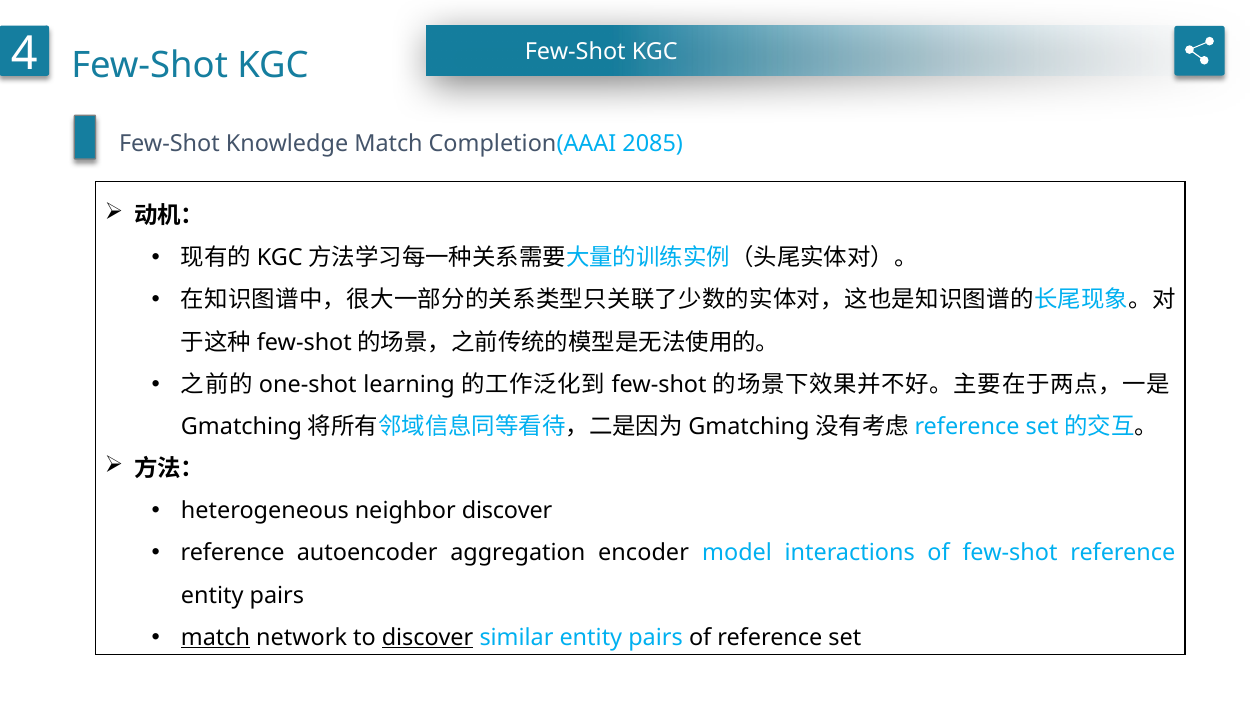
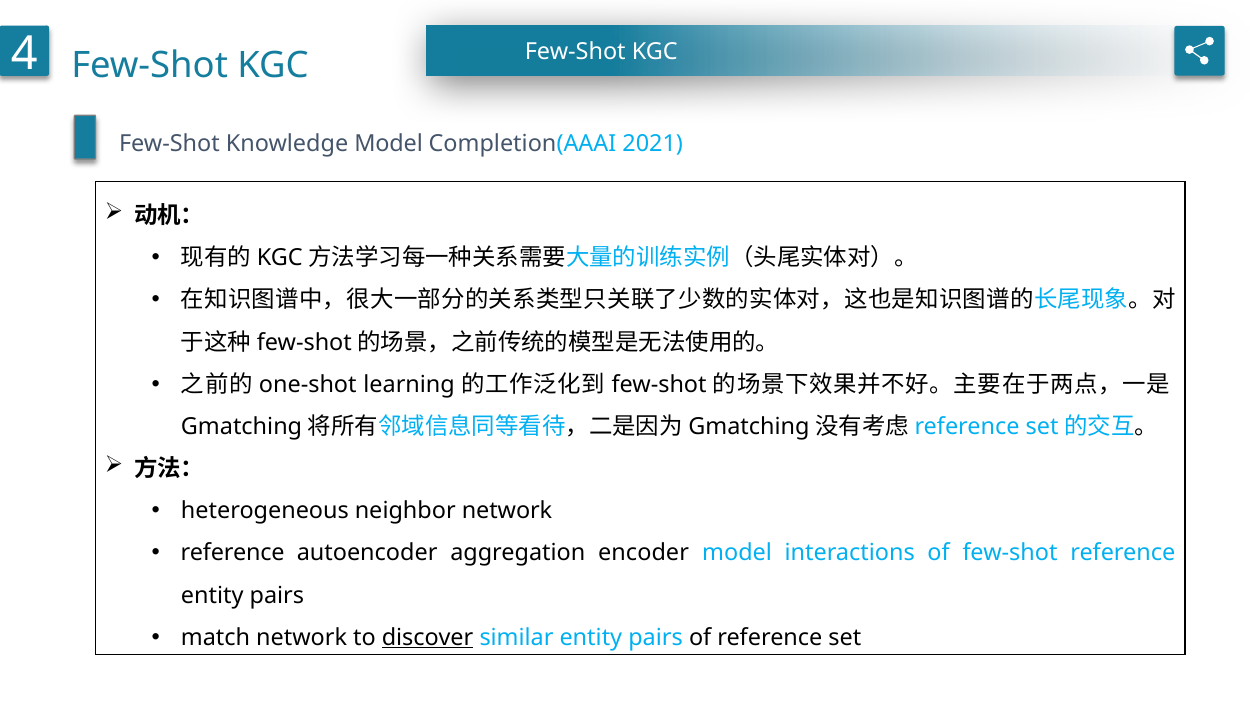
Knowledge Match: Match -> Model
2085: 2085 -> 2021
neighbor discover: discover -> network
match at (216, 638) underline: present -> none
